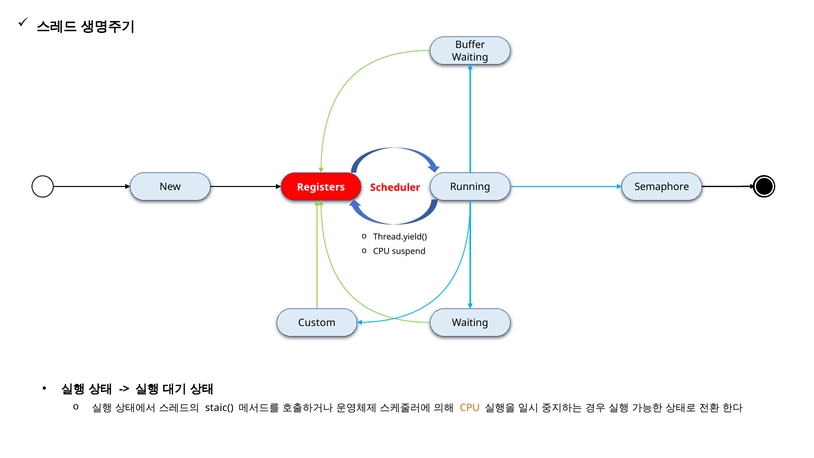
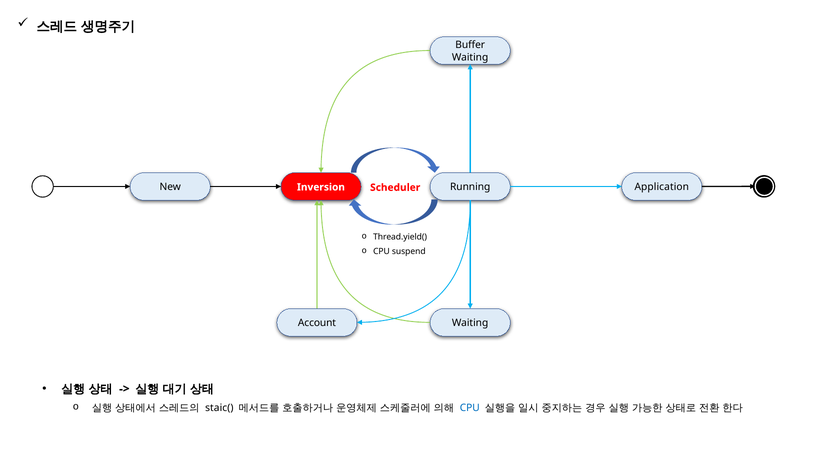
Registers: Registers -> Inversion
Semaphore: Semaphore -> Application
Custom: Custom -> Account
CPU at (470, 408) colour: orange -> blue
